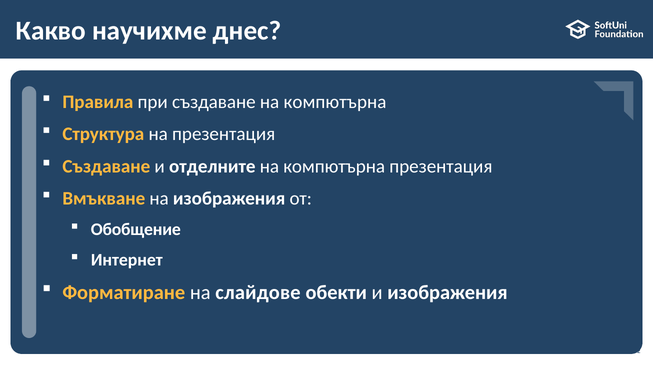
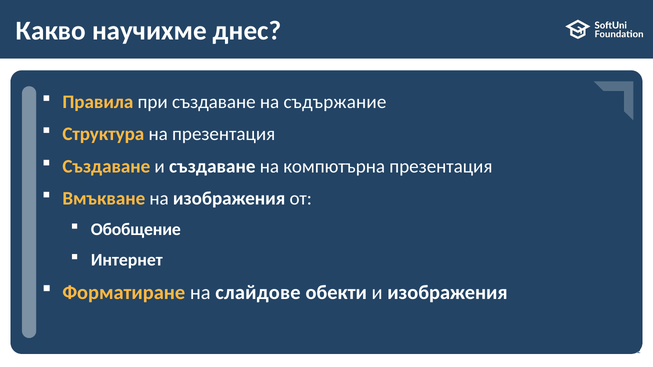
създаване на компютърна: компютърна -> съдържание
и отделните: отделните -> създаване
